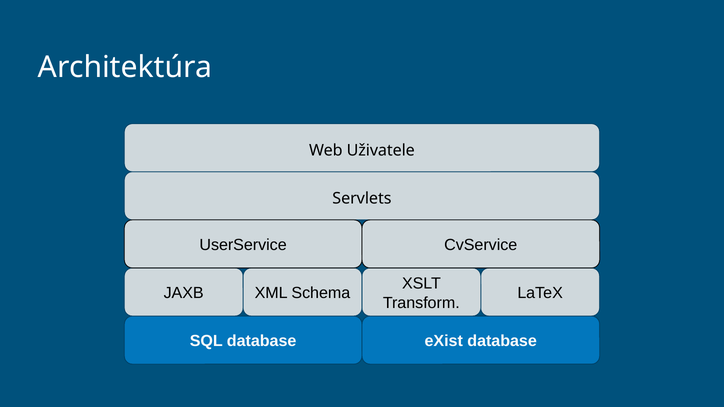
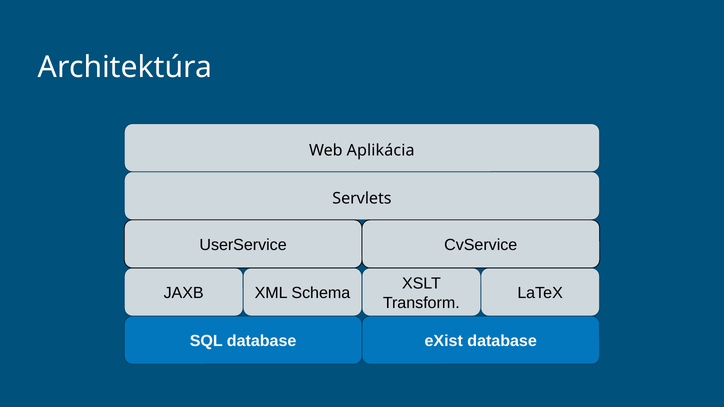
Uživatele: Uživatele -> Aplikácia
